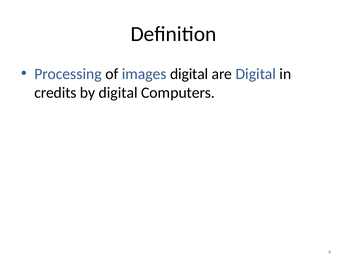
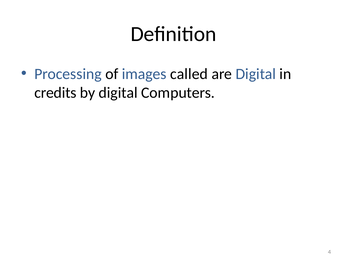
images digital: digital -> called
